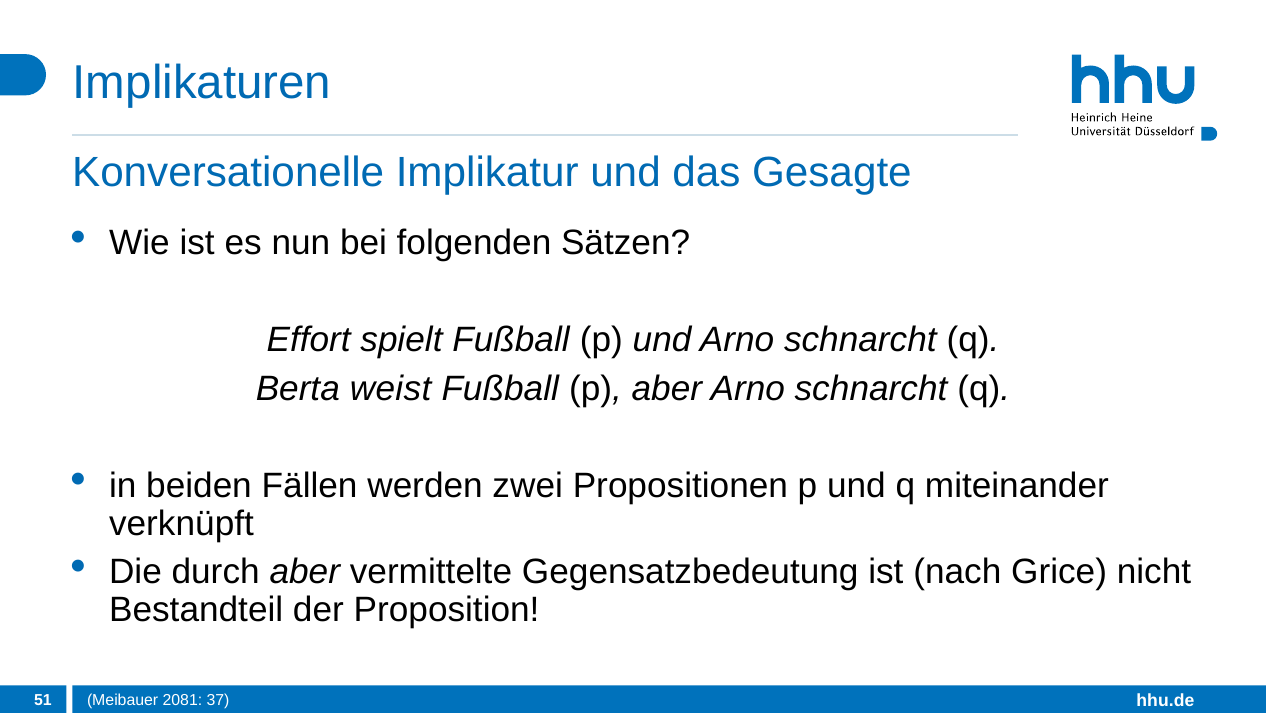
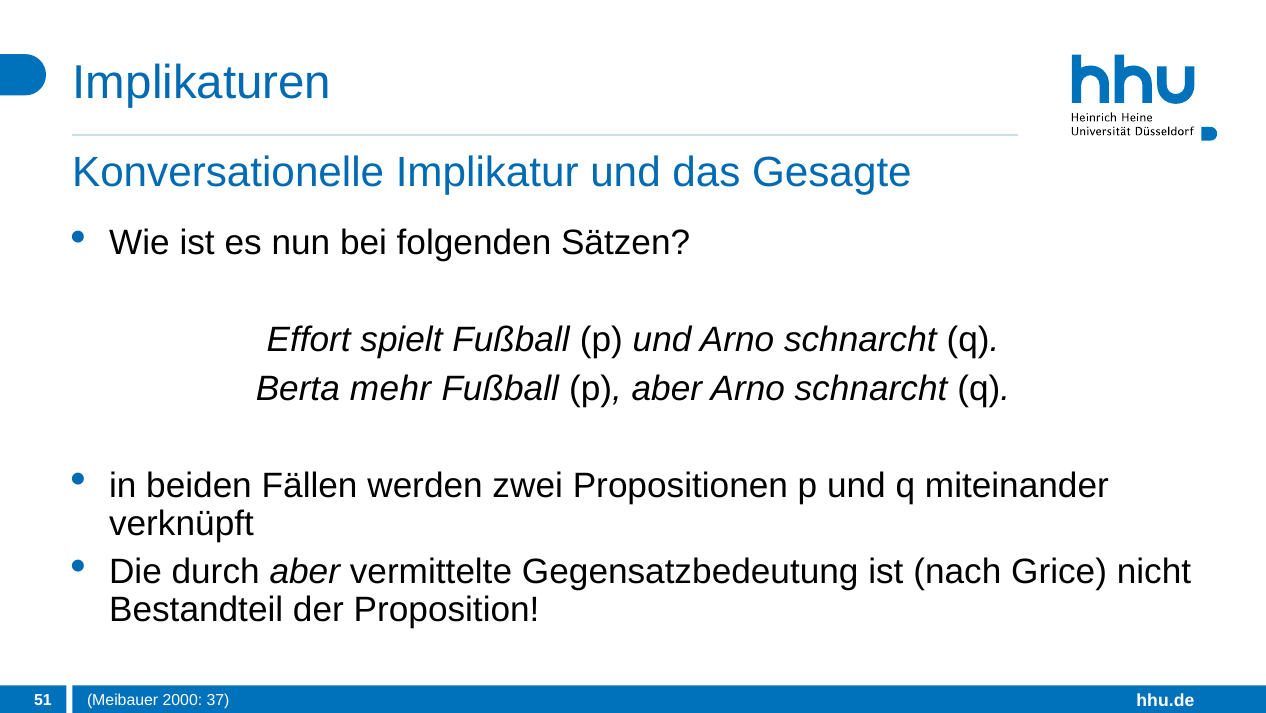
weist: weist -> mehr
2081: 2081 -> 2000
